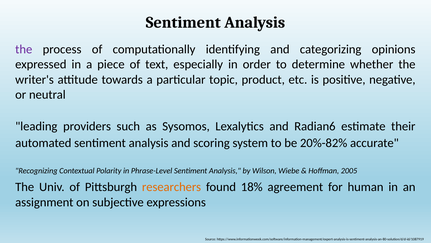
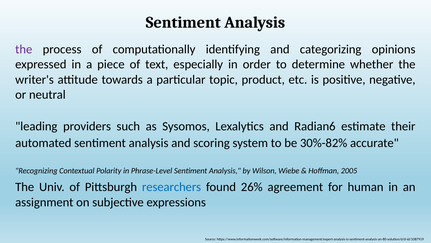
20%-82%: 20%-82% -> 30%-82%
researchers colour: orange -> blue
18%: 18% -> 26%
